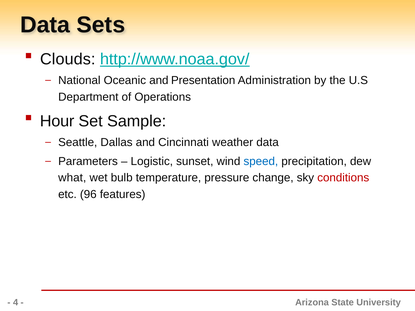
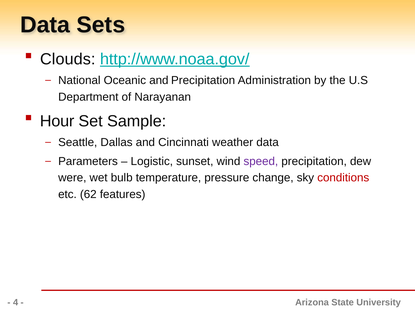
and Presentation: Presentation -> Precipitation
Operations: Operations -> Narayanan
speed colour: blue -> purple
what: what -> were
96: 96 -> 62
